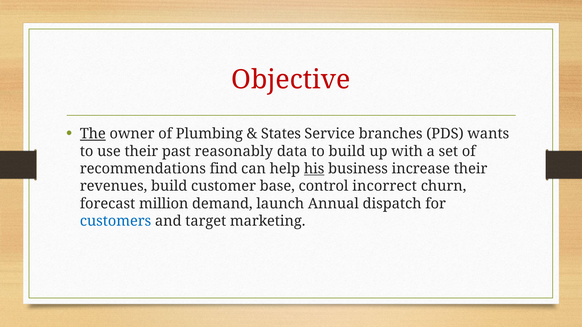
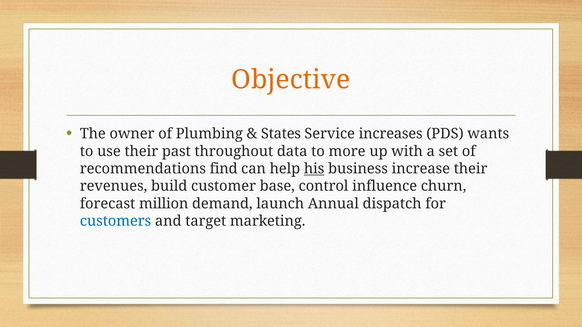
Objective colour: red -> orange
The underline: present -> none
branches: branches -> increases
reasonably: reasonably -> throughout
to build: build -> more
incorrect: incorrect -> influence
